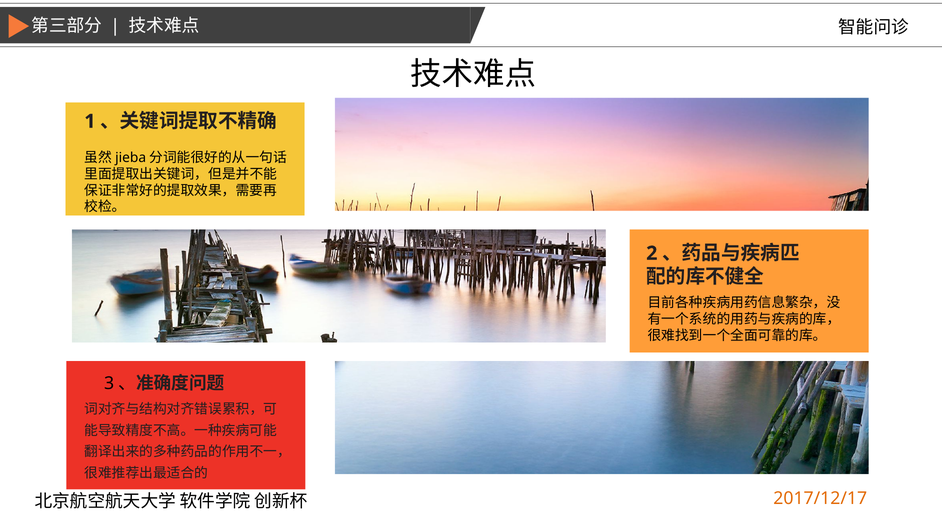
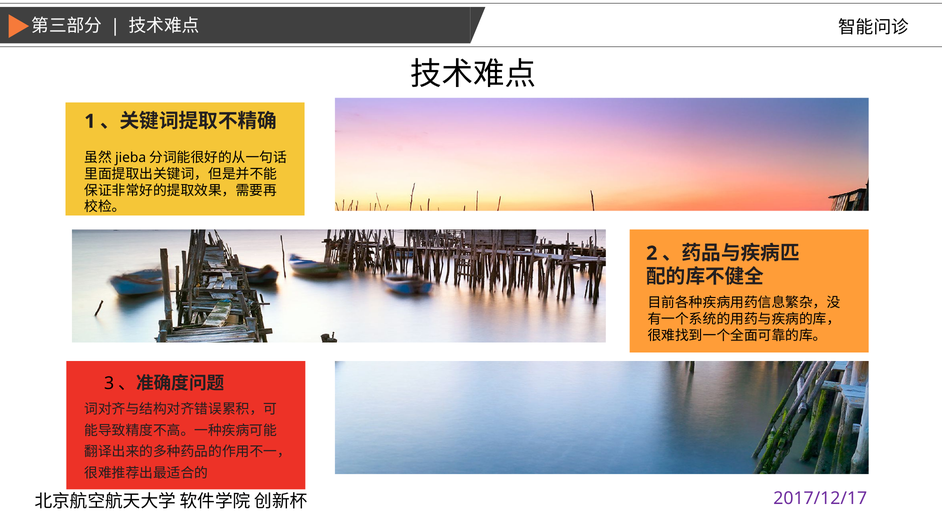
2017/12/17 colour: orange -> purple
